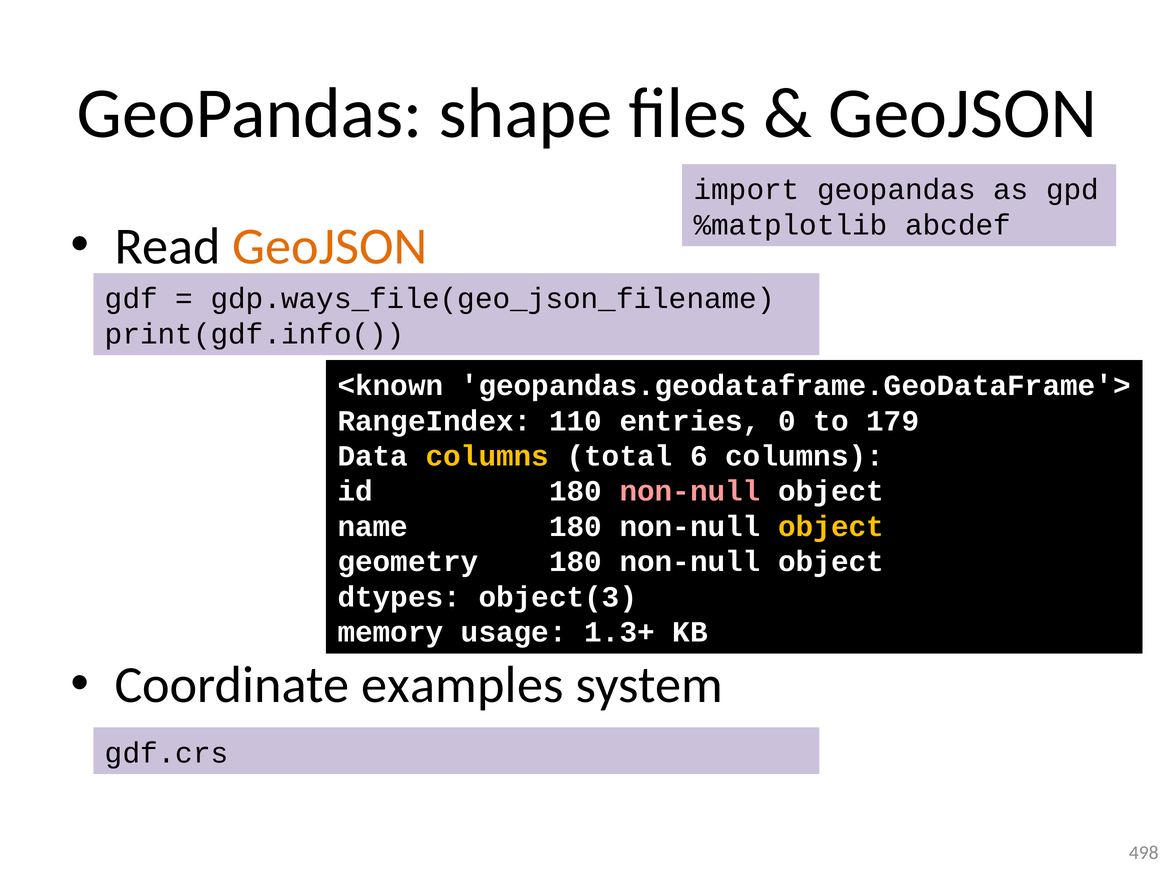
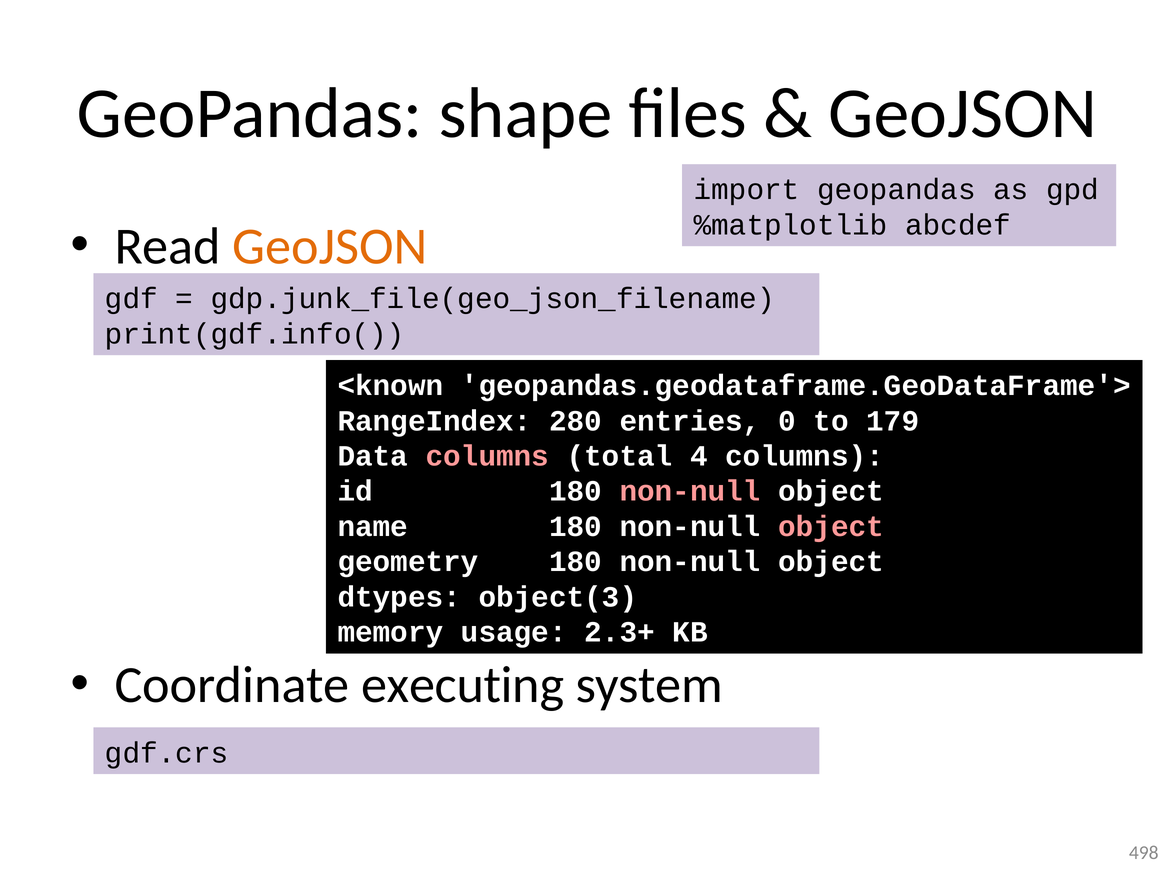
gdp.ways_file(geo_json_filename: gdp.ways_file(geo_json_filename -> gdp.junk_file(geo_json_filename
110: 110 -> 280
columns at (487, 456) colour: yellow -> pink
6: 6 -> 4
object at (831, 527) colour: yellow -> pink
1.3+: 1.3+ -> 2.3+
examples: examples -> executing
